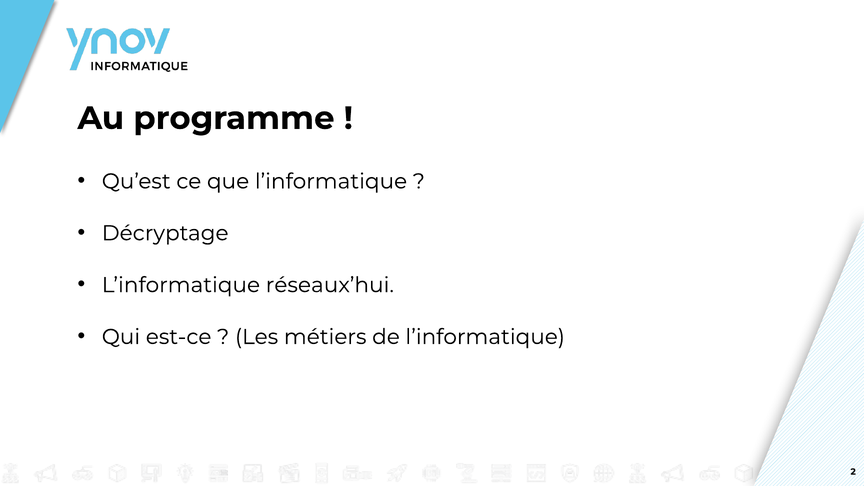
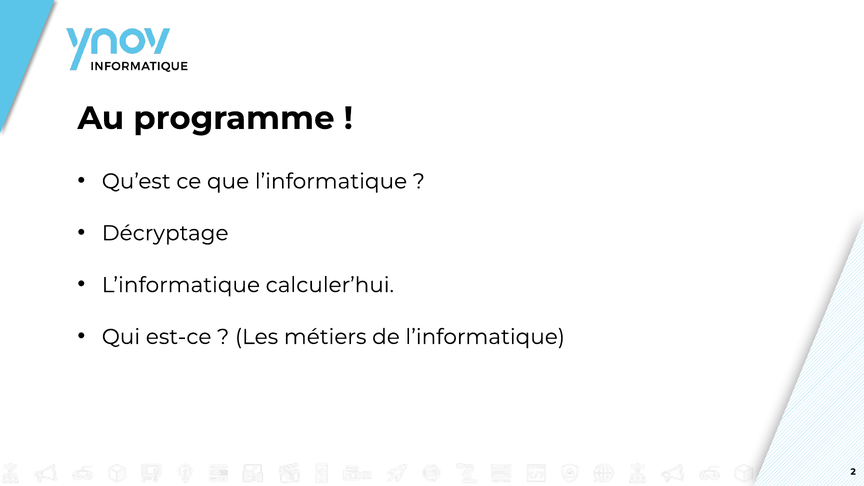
réseaux’hui: réseaux’hui -> calculer’hui
